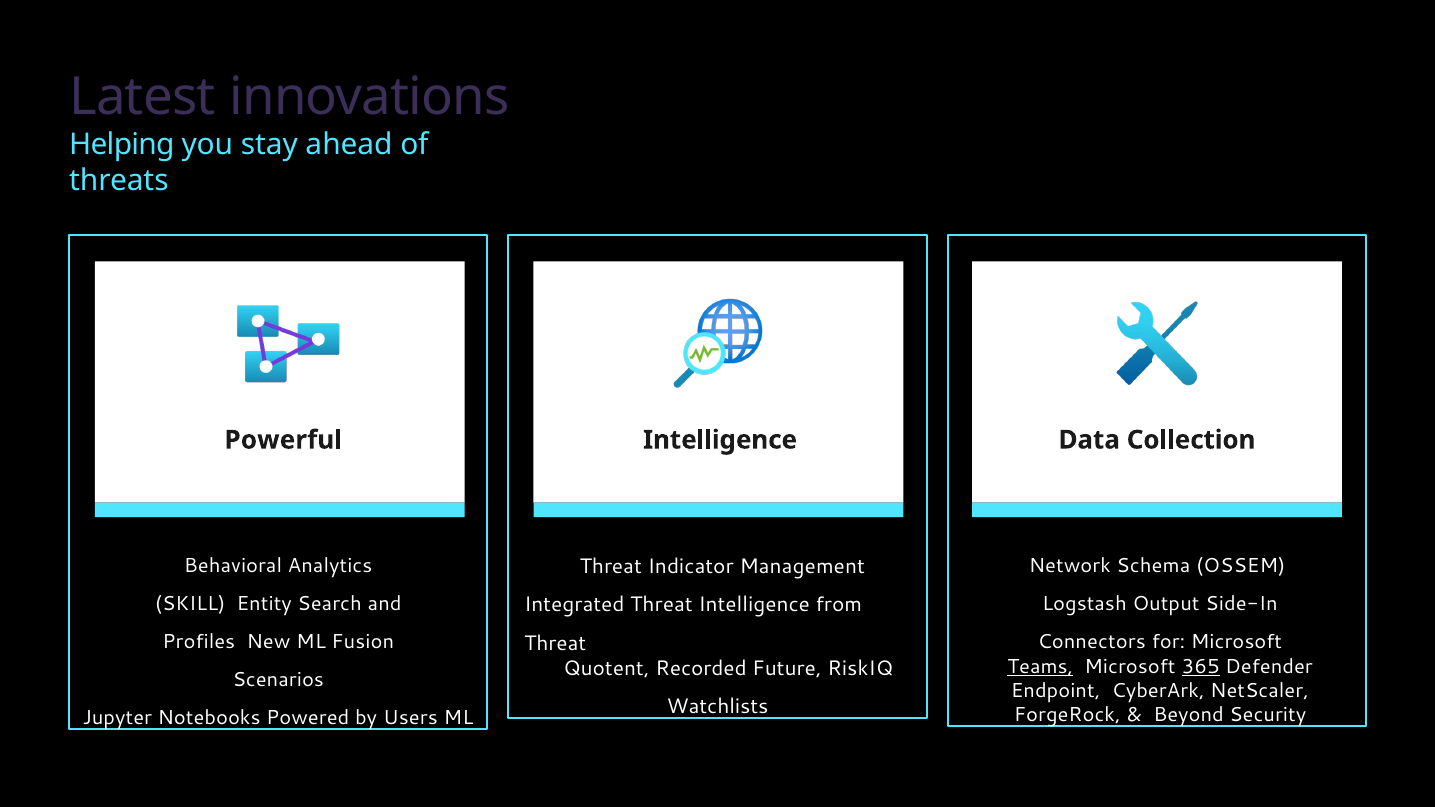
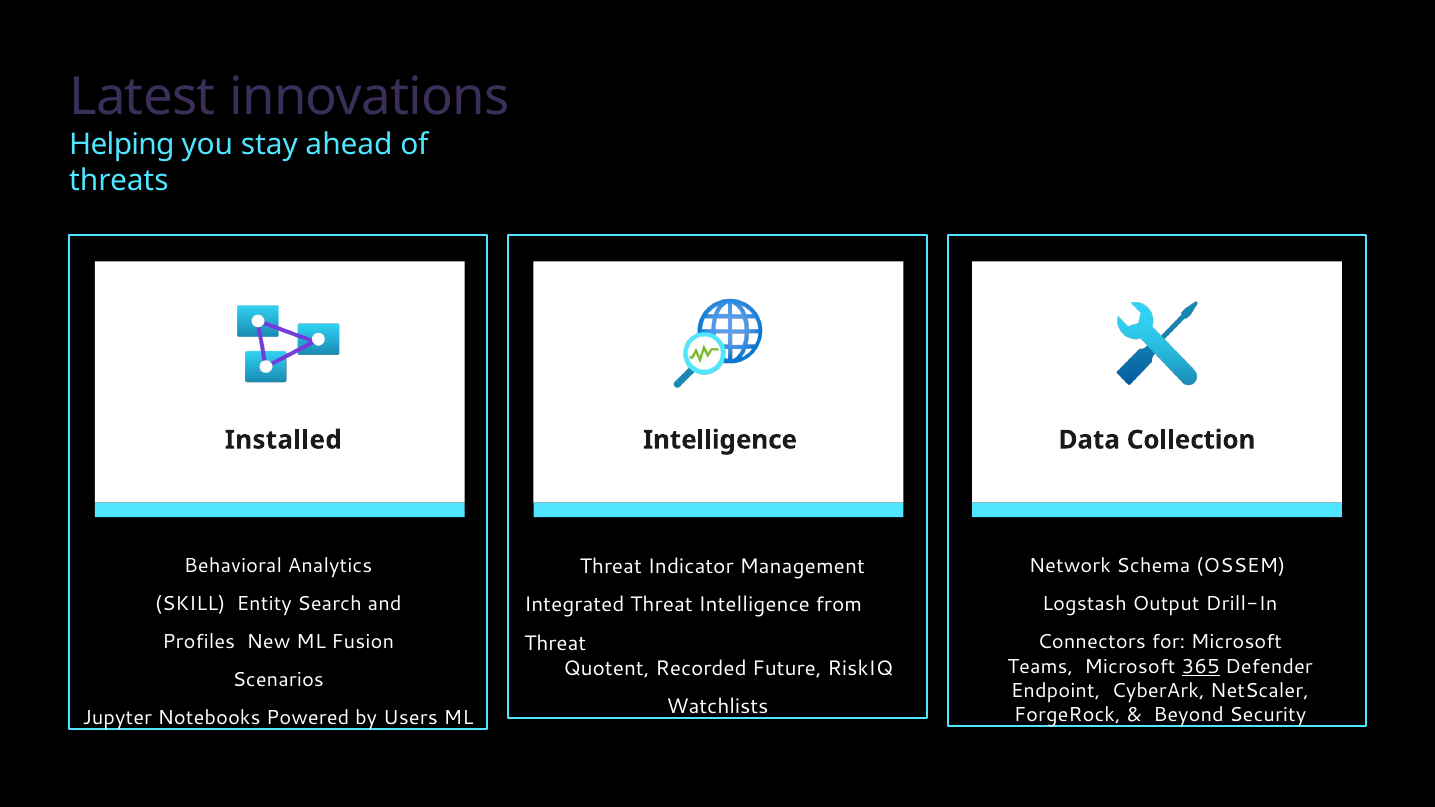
Powerful: Powerful -> Installed
Side-In: Side-In -> Drill-In
Teams underline: present -> none
